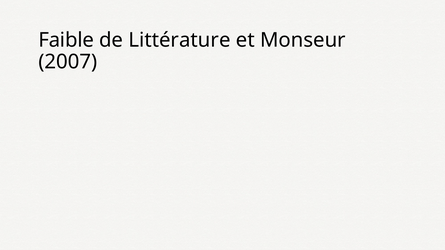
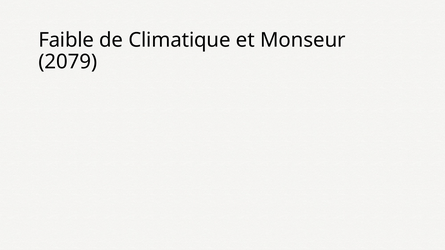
Littérature: Littérature -> Climatique
2007: 2007 -> 2079
